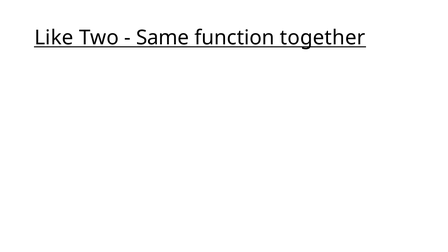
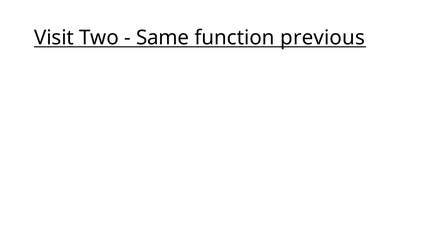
Like: Like -> Visit
together: together -> previous
